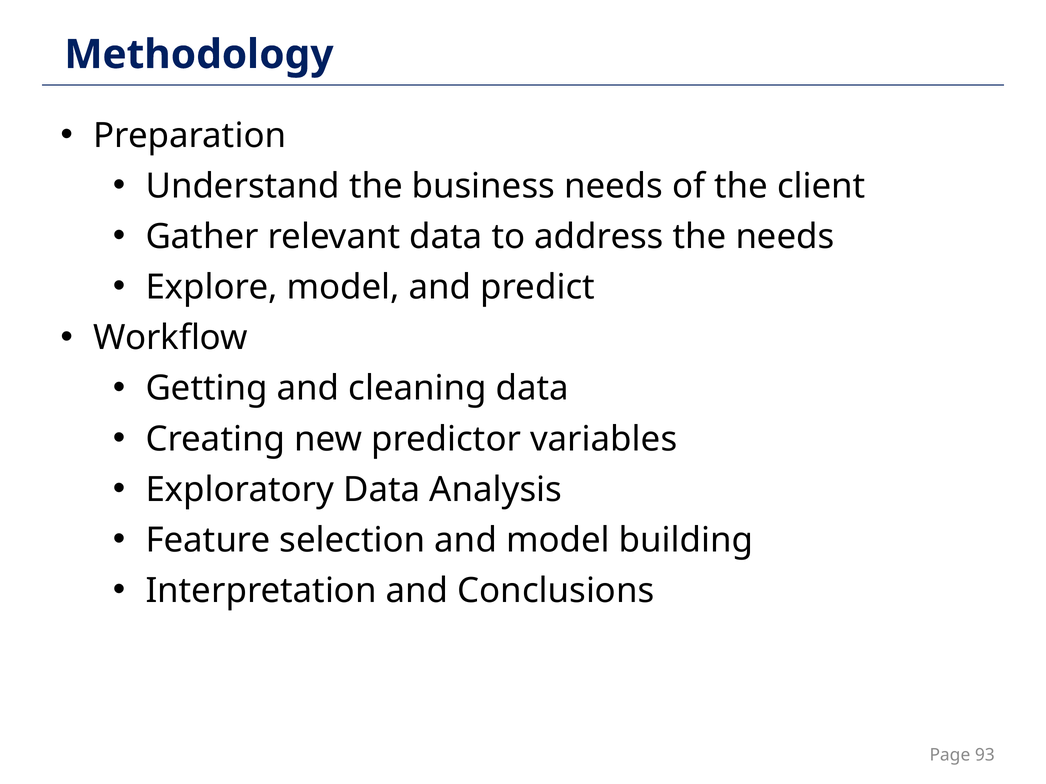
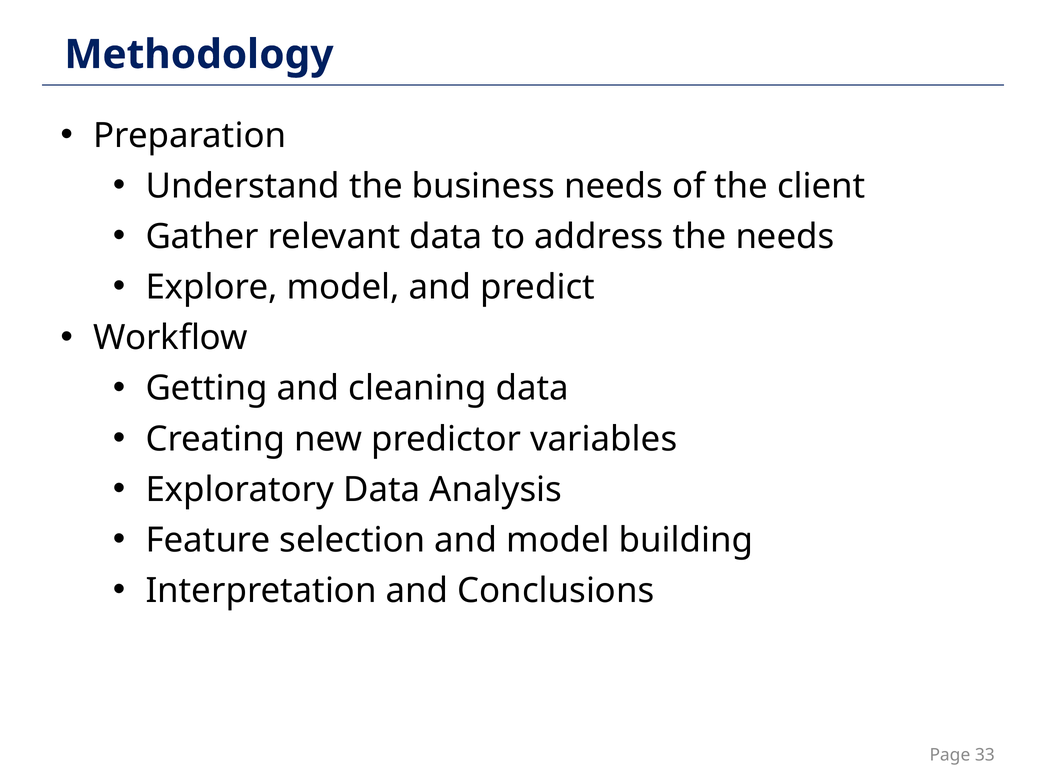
93: 93 -> 33
